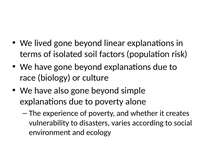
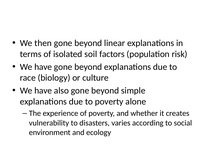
lived: lived -> then
